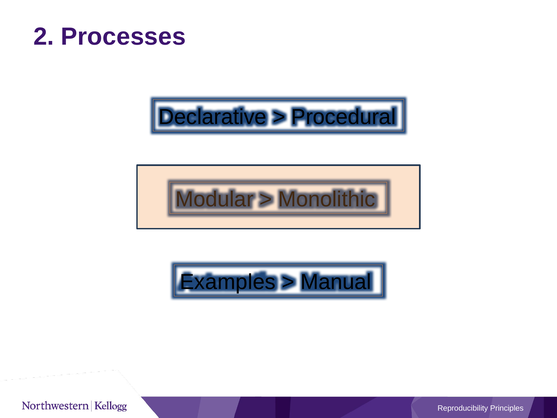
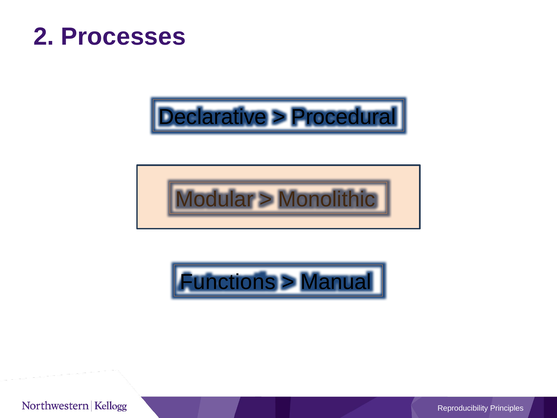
Examples: Examples -> Functions
